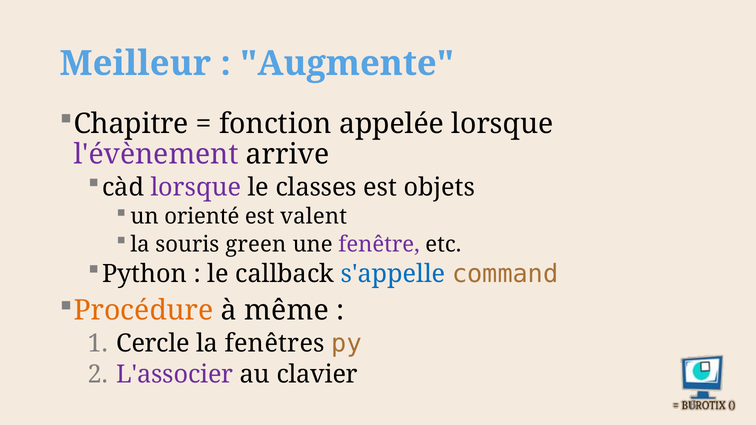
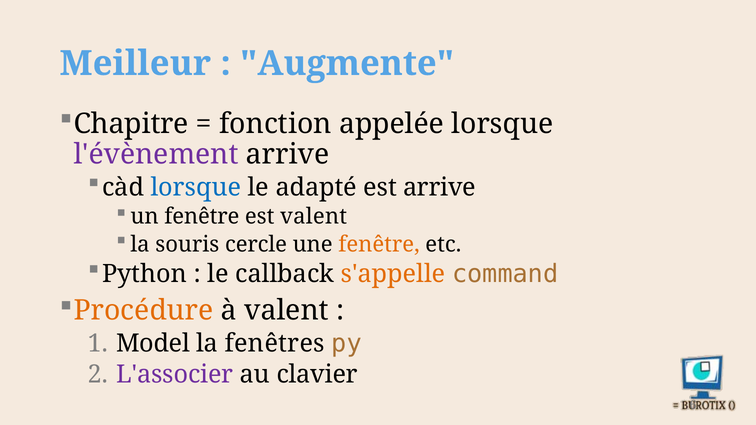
lorsque at (196, 187) colour: purple -> blue
classes: classes -> adapté
est objets: objets -> arrive
un orienté: orienté -> fenêtre
green: green -> cercle
fenêtre at (379, 244) colour: purple -> orange
s'appelle colour: blue -> orange
à même: même -> valent
Cercle: Cercle -> Model
